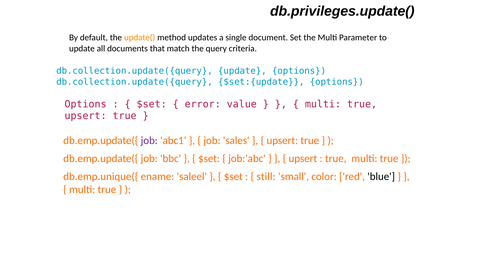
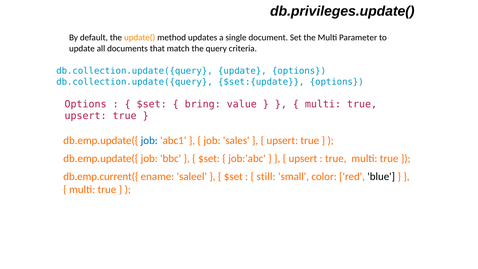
error: error -> bring
job at (149, 141) colour: purple -> blue
db.emp.unique({: db.emp.unique({ -> db.emp.current({
